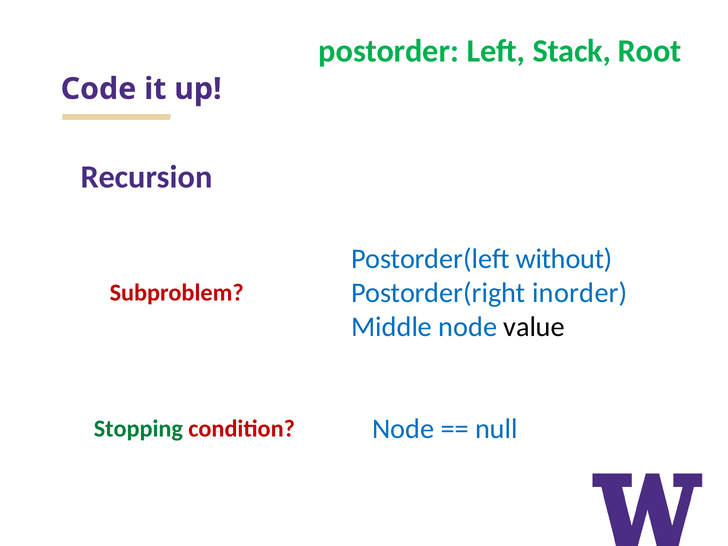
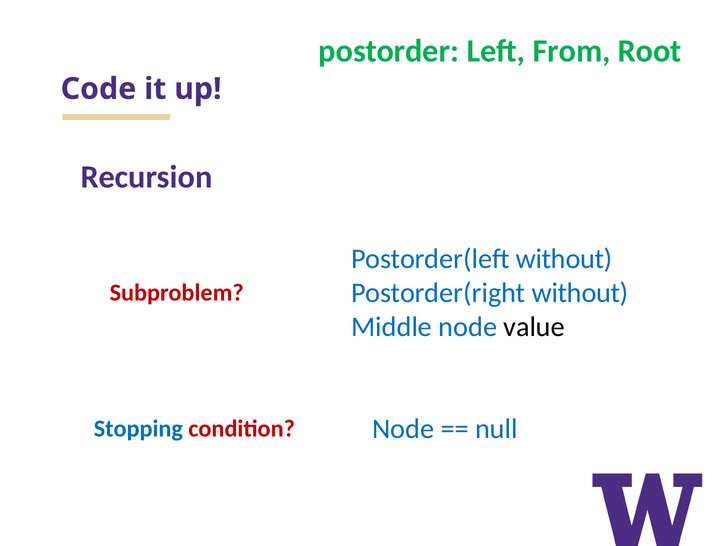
Stack: Stack -> From
Postorder(right inorder: inorder -> without
Stopping colour: green -> blue
